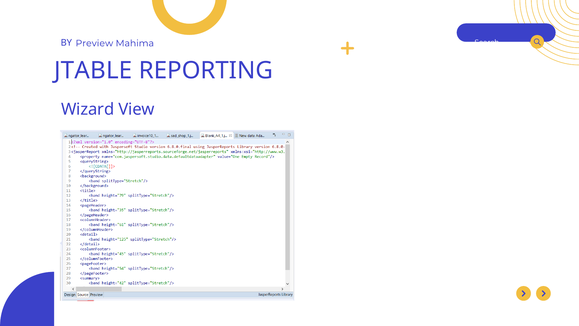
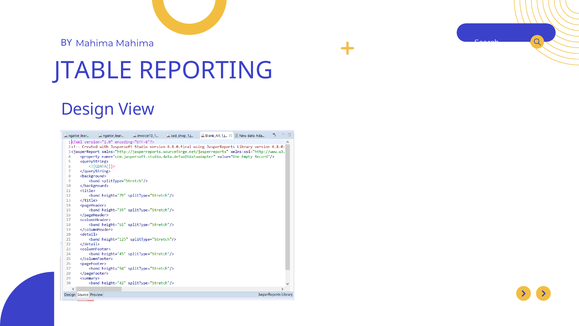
BY Preview: Preview -> Mahima
Wizard: Wizard -> Design
